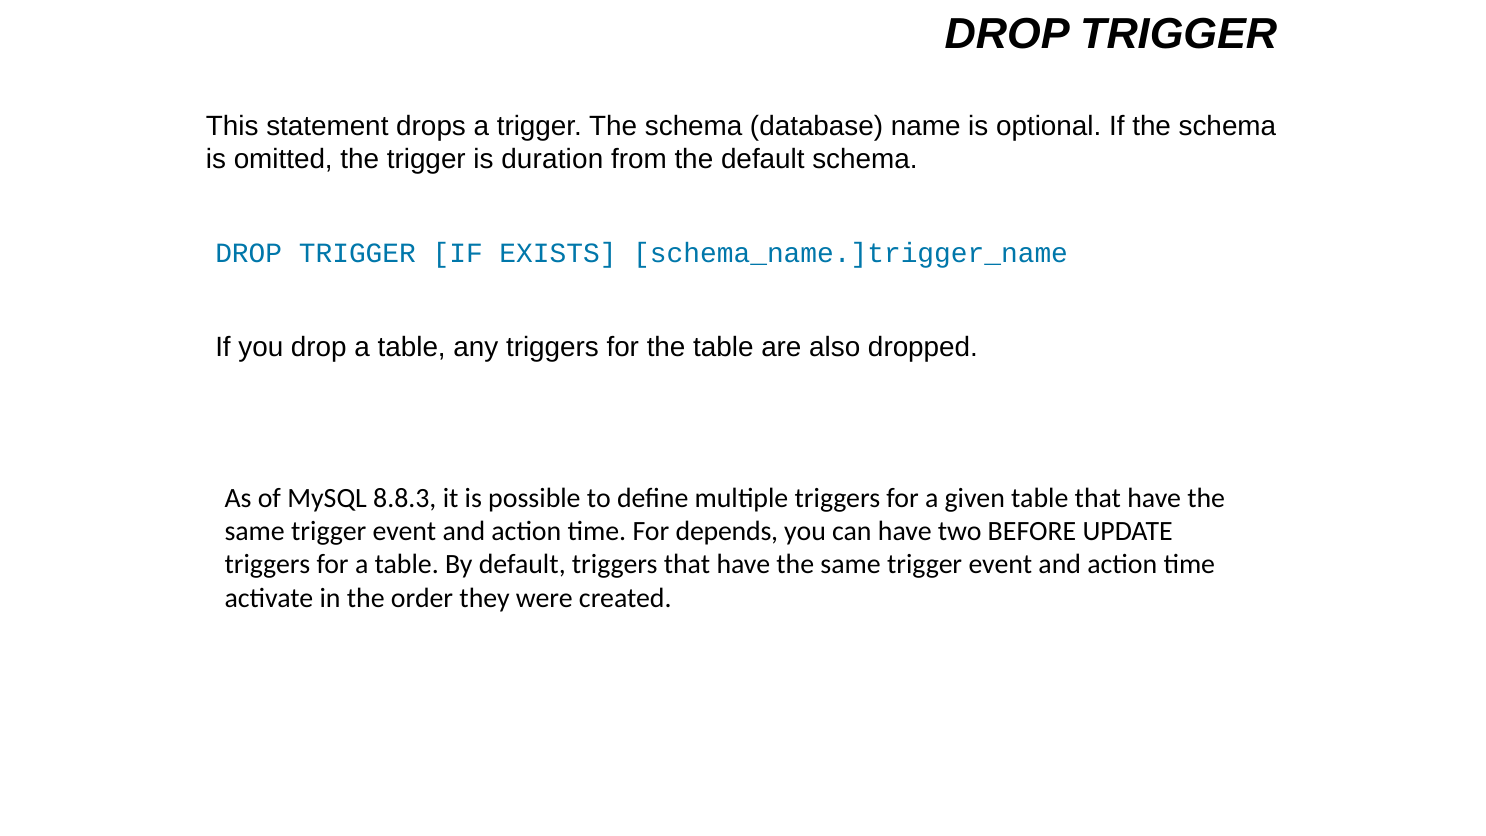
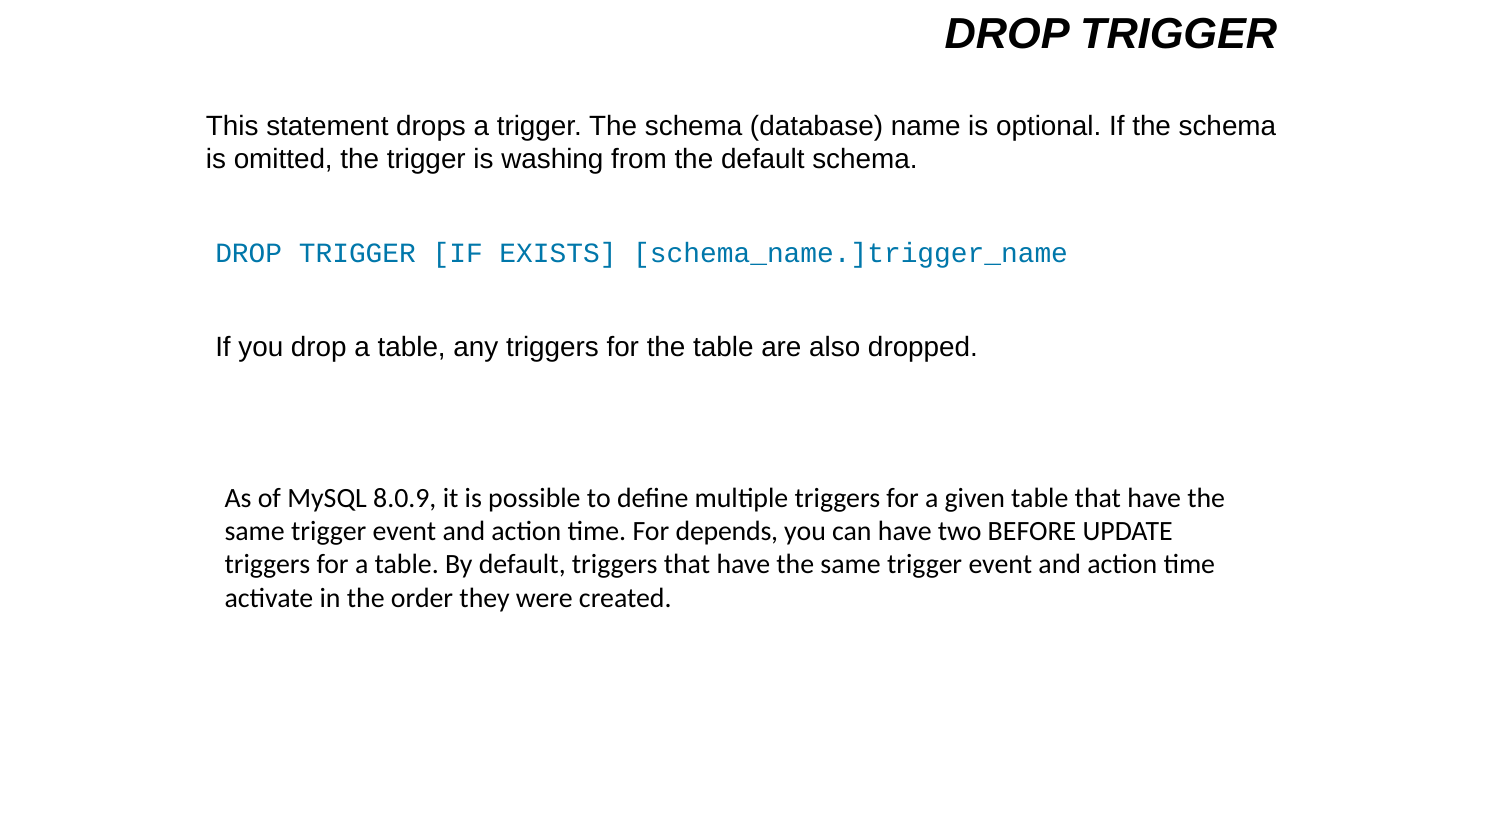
duration: duration -> washing
8.8.3: 8.8.3 -> 8.0.9
